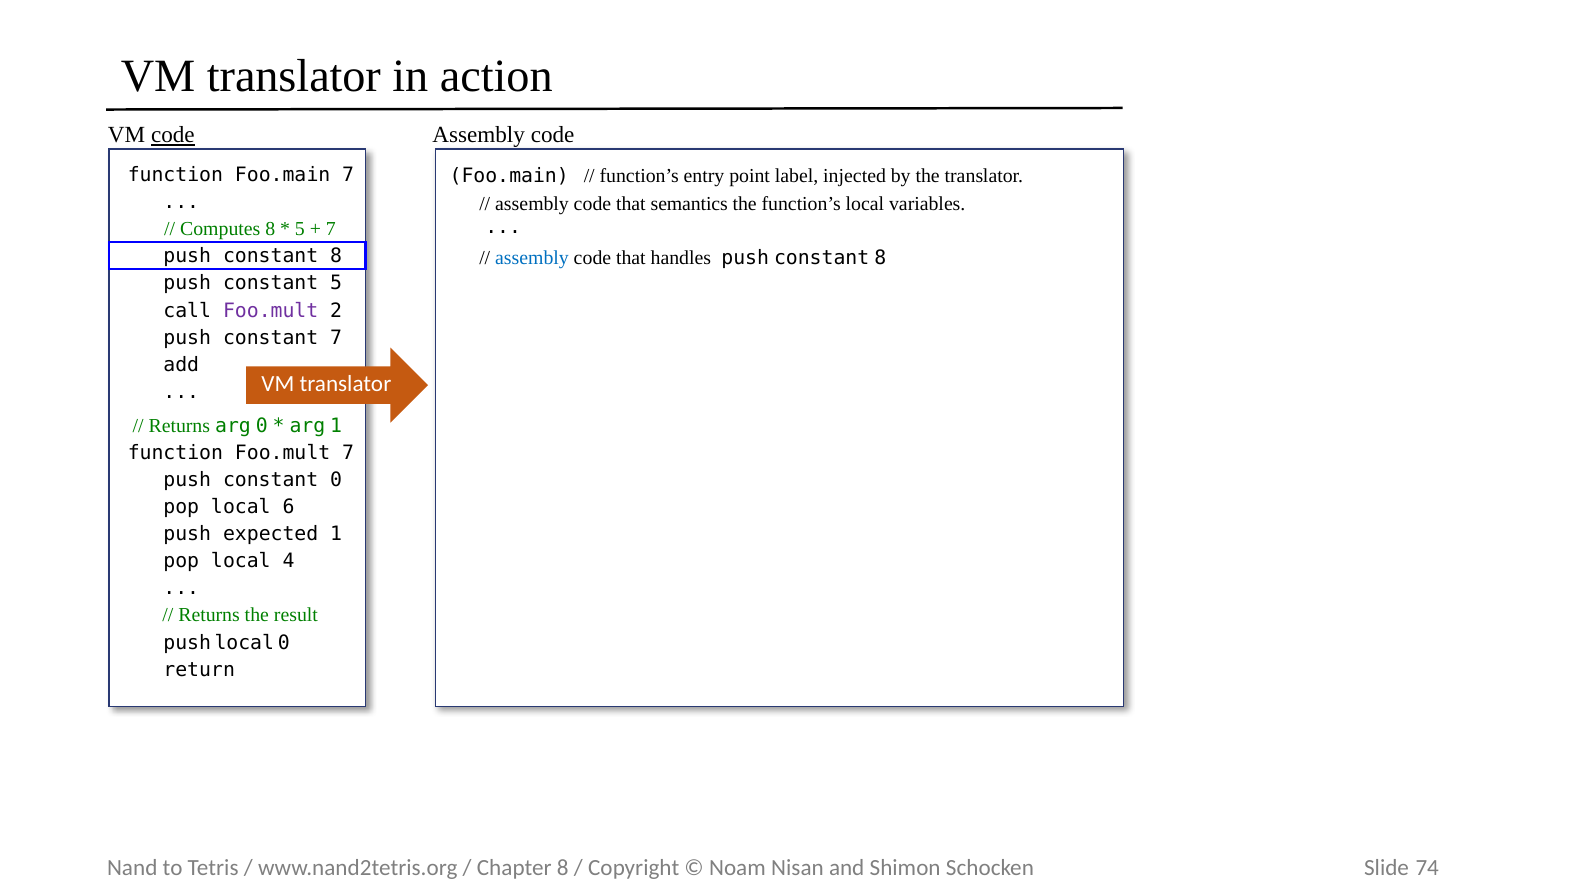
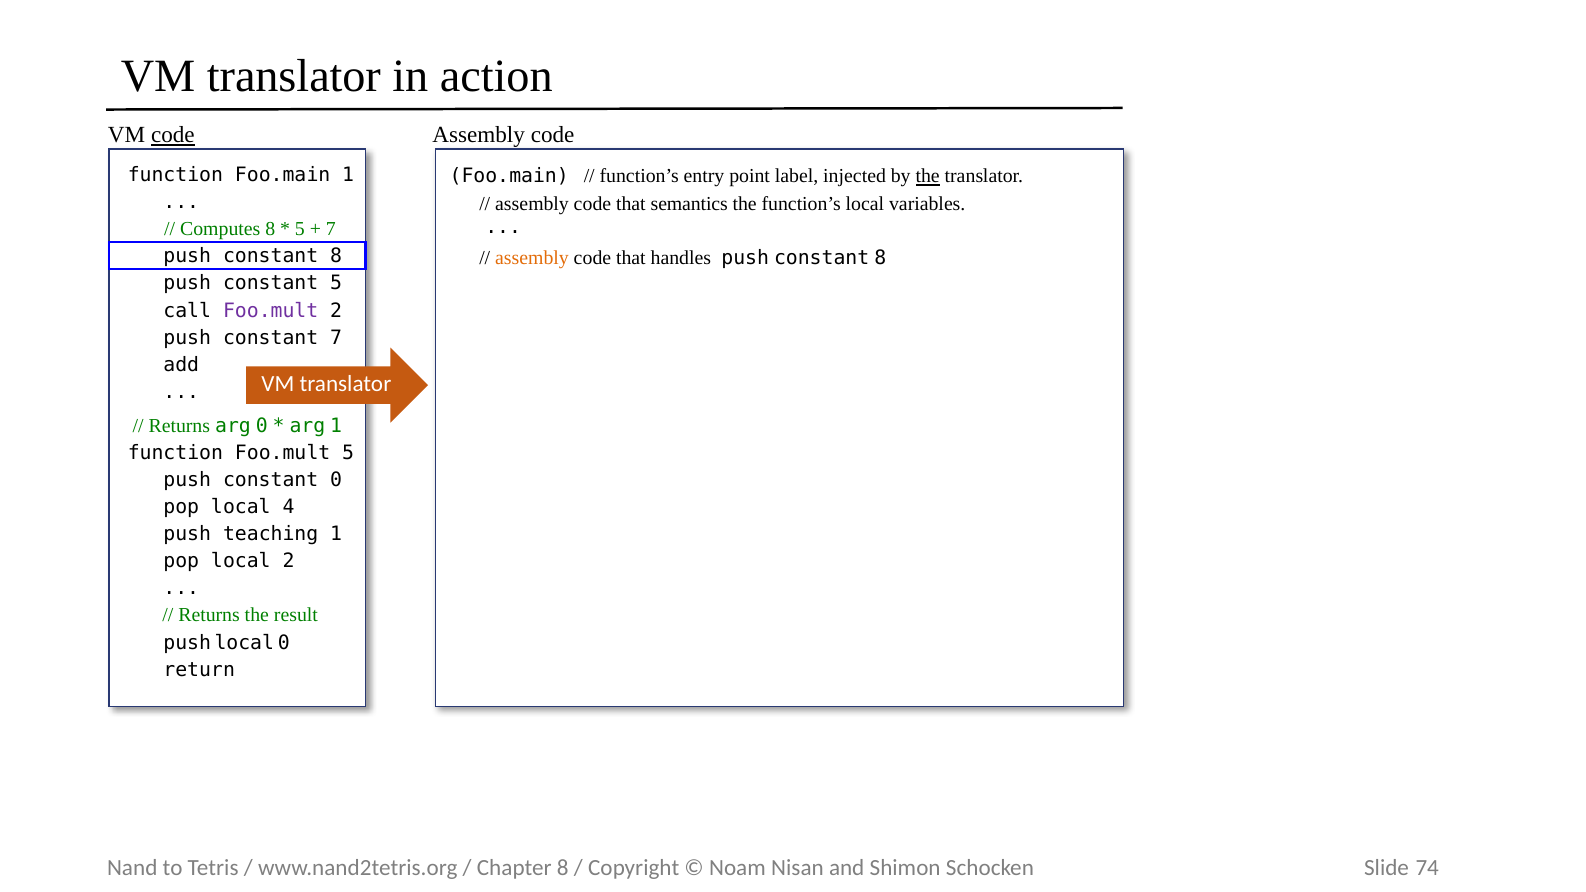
Foo.main 7: 7 -> 1
the at (928, 176) underline: none -> present
assembly at (532, 258) colour: blue -> orange
Foo.mult 7: 7 -> 5
6: 6 -> 4
expected: expected -> teaching
local 4: 4 -> 2
